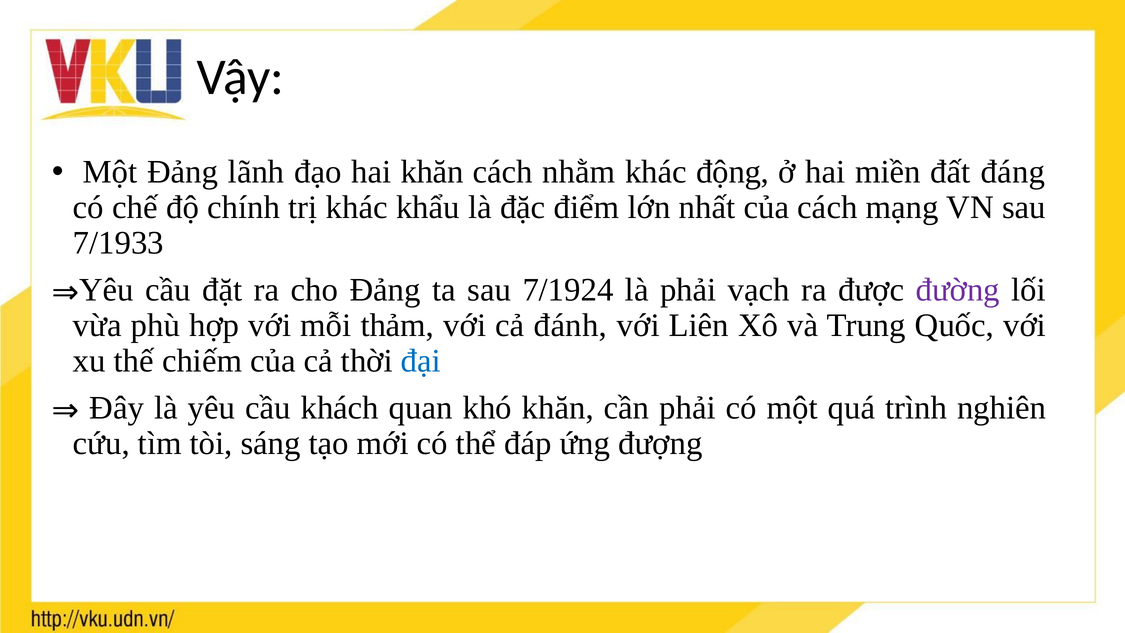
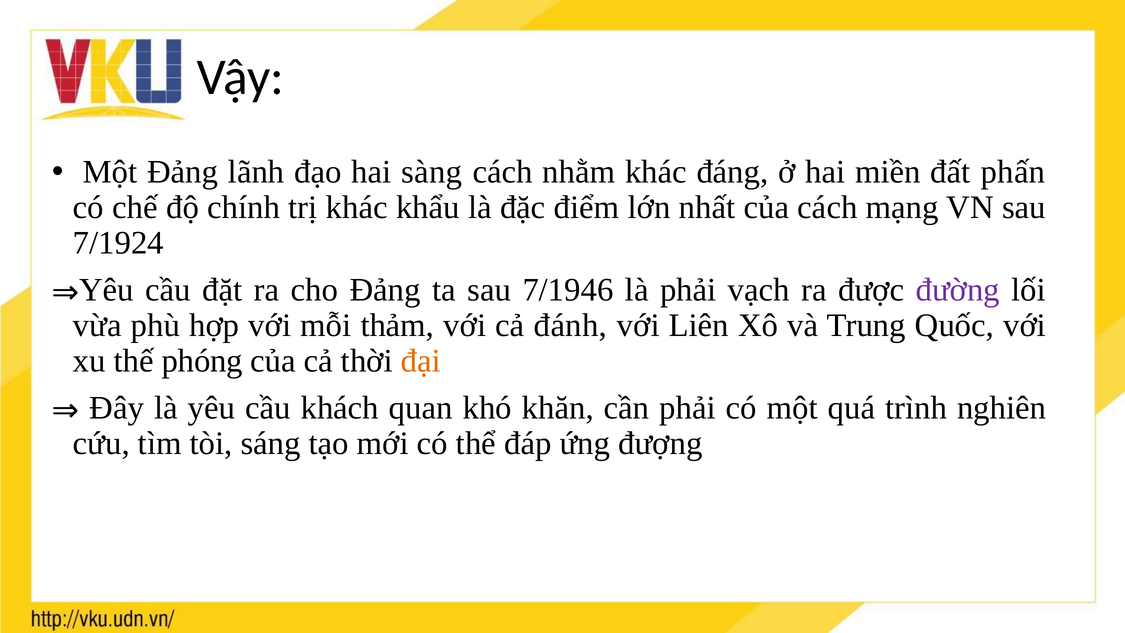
hai khăn: khăn -> sàng
động: động -> đáng
đáng: đáng -> phấn
7/1933: 7/1933 -> 7/1924
7/1924: 7/1924 -> 7/1946
chiếm: chiếm -> phóng
đại colour: blue -> orange
